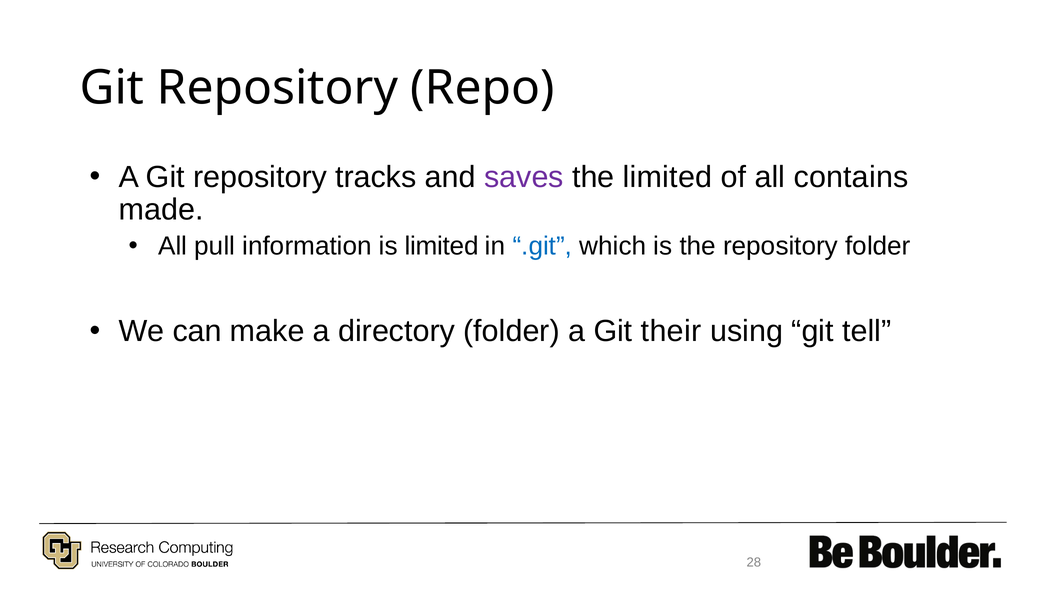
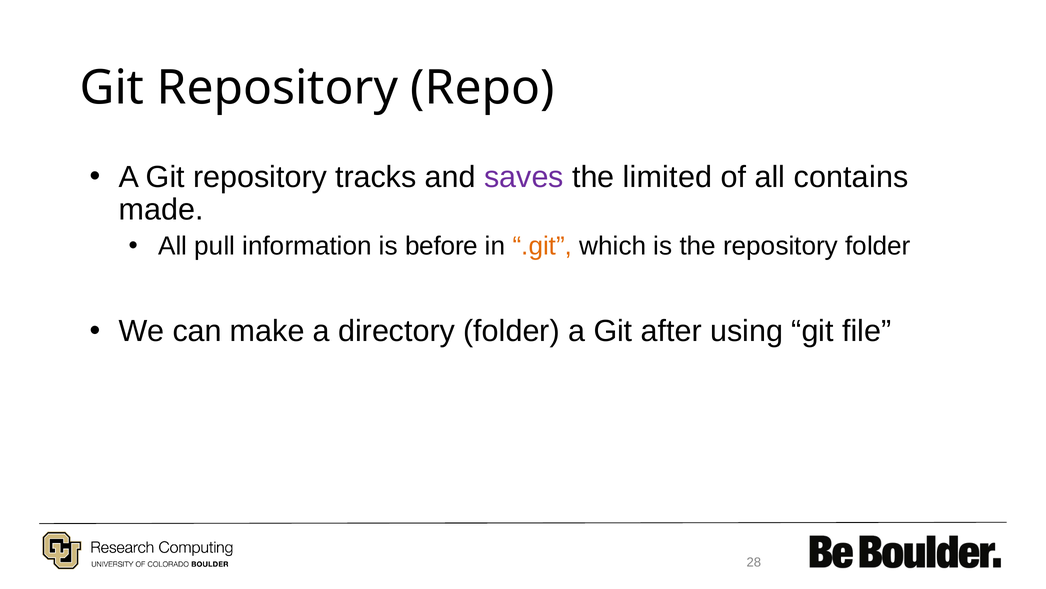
is limited: limited -> before
.git colour: blue -> orange
their: their -> after
tell: tell -> file
